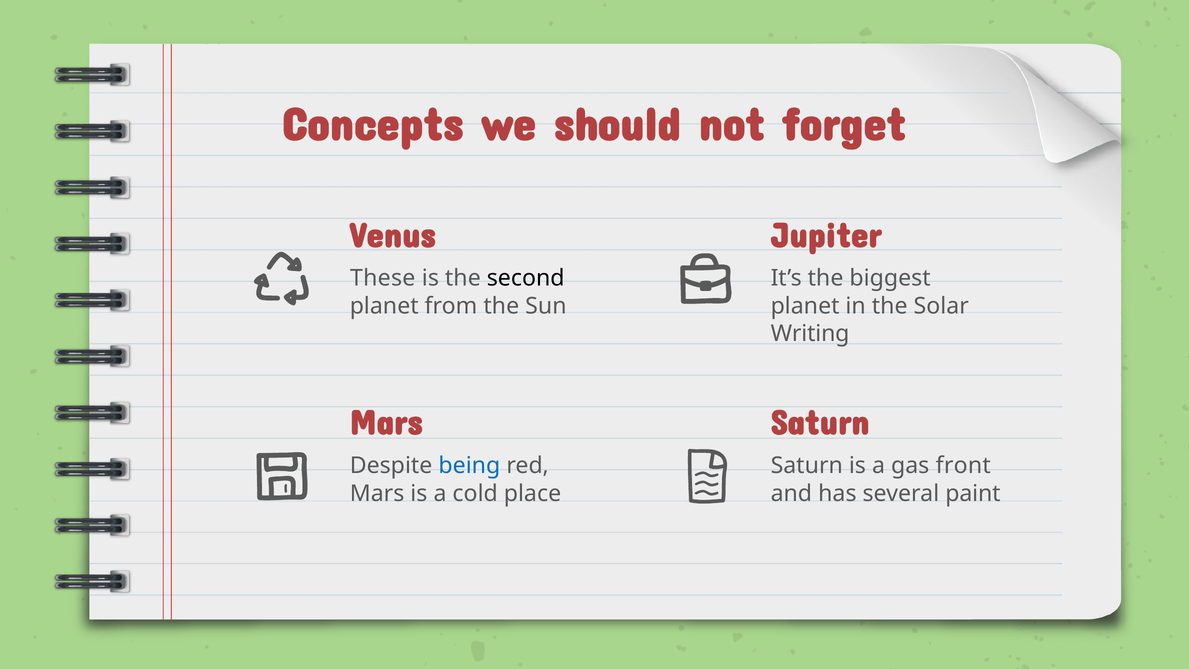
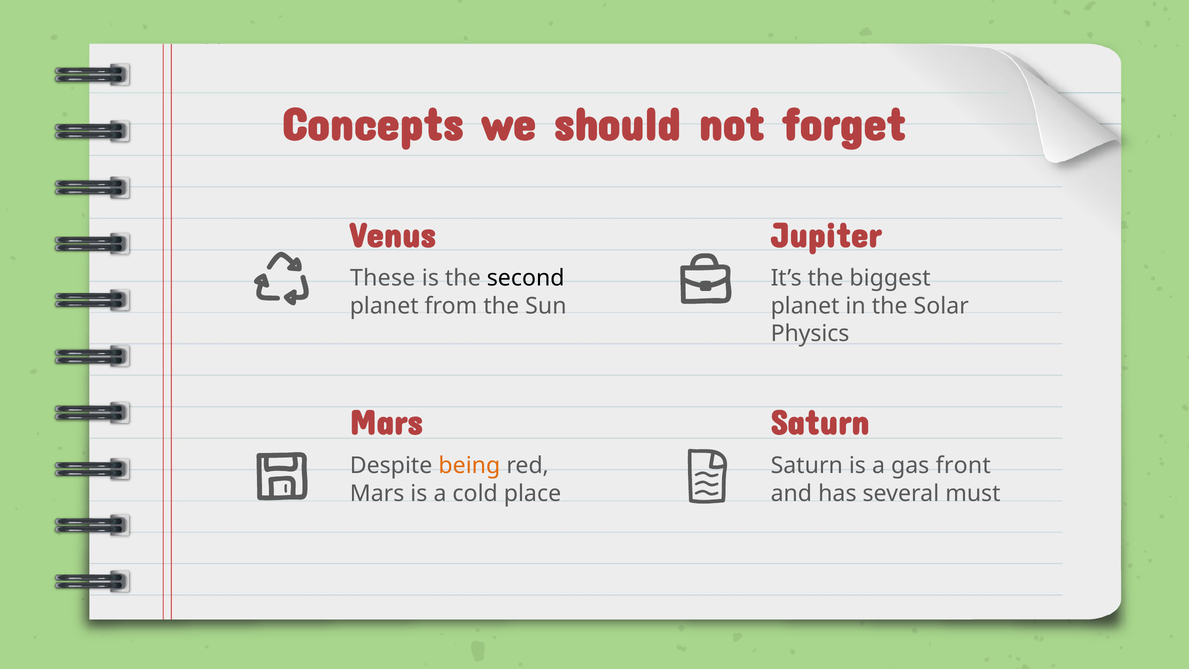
Writing: Writing -> Physics
being colour: blue -> orange
paint: paint -> must
